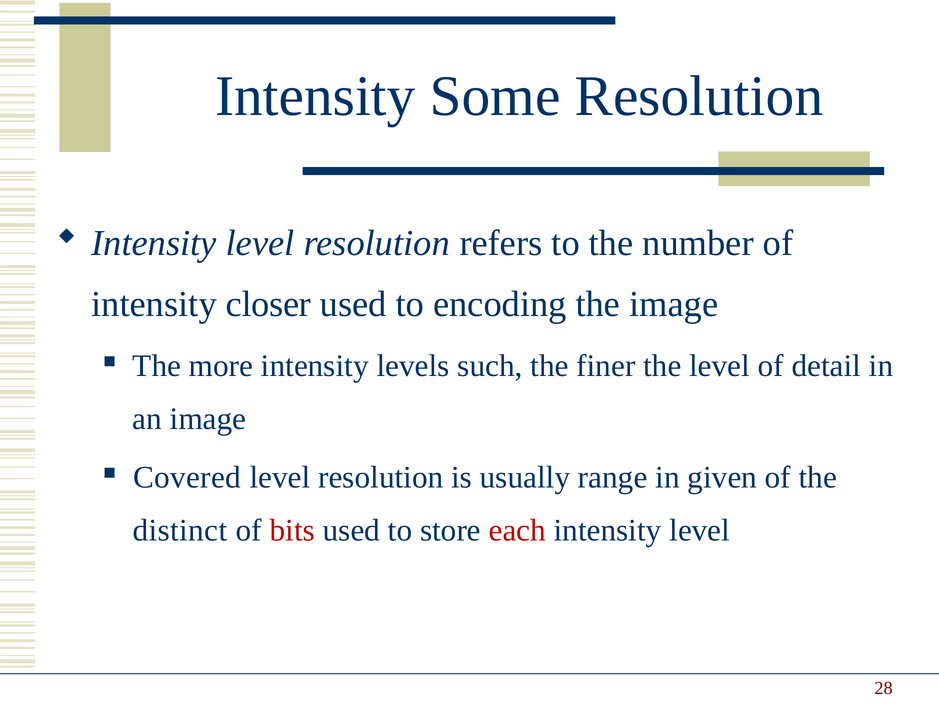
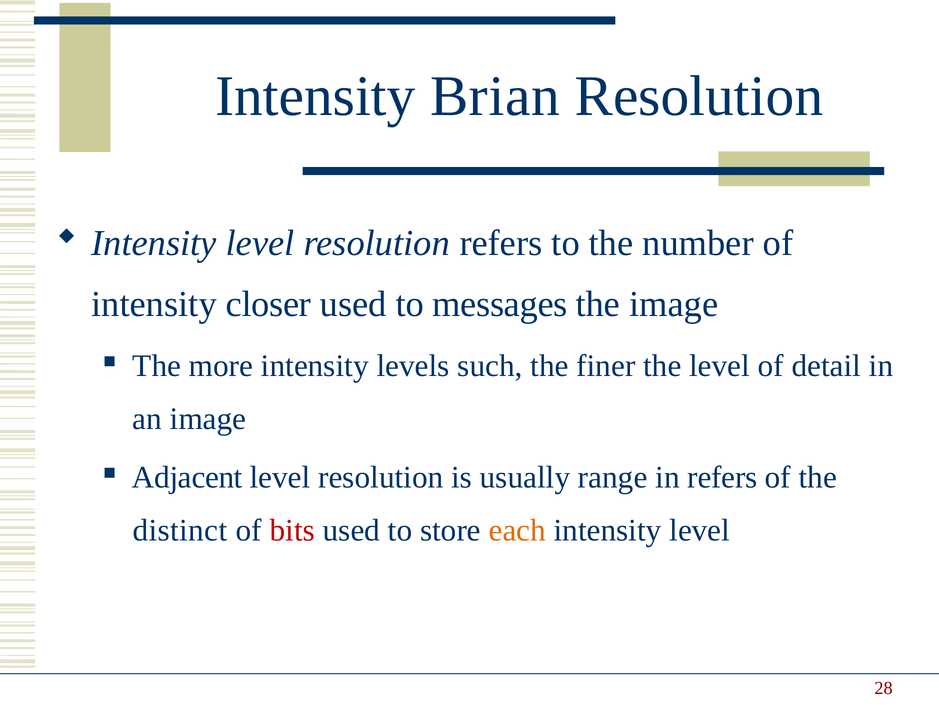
Some: Some -> Brian
encoding: encoding -> messages
Covered: Covered -> Adjacent
in given: given -> refers
each colour: red -> orange
